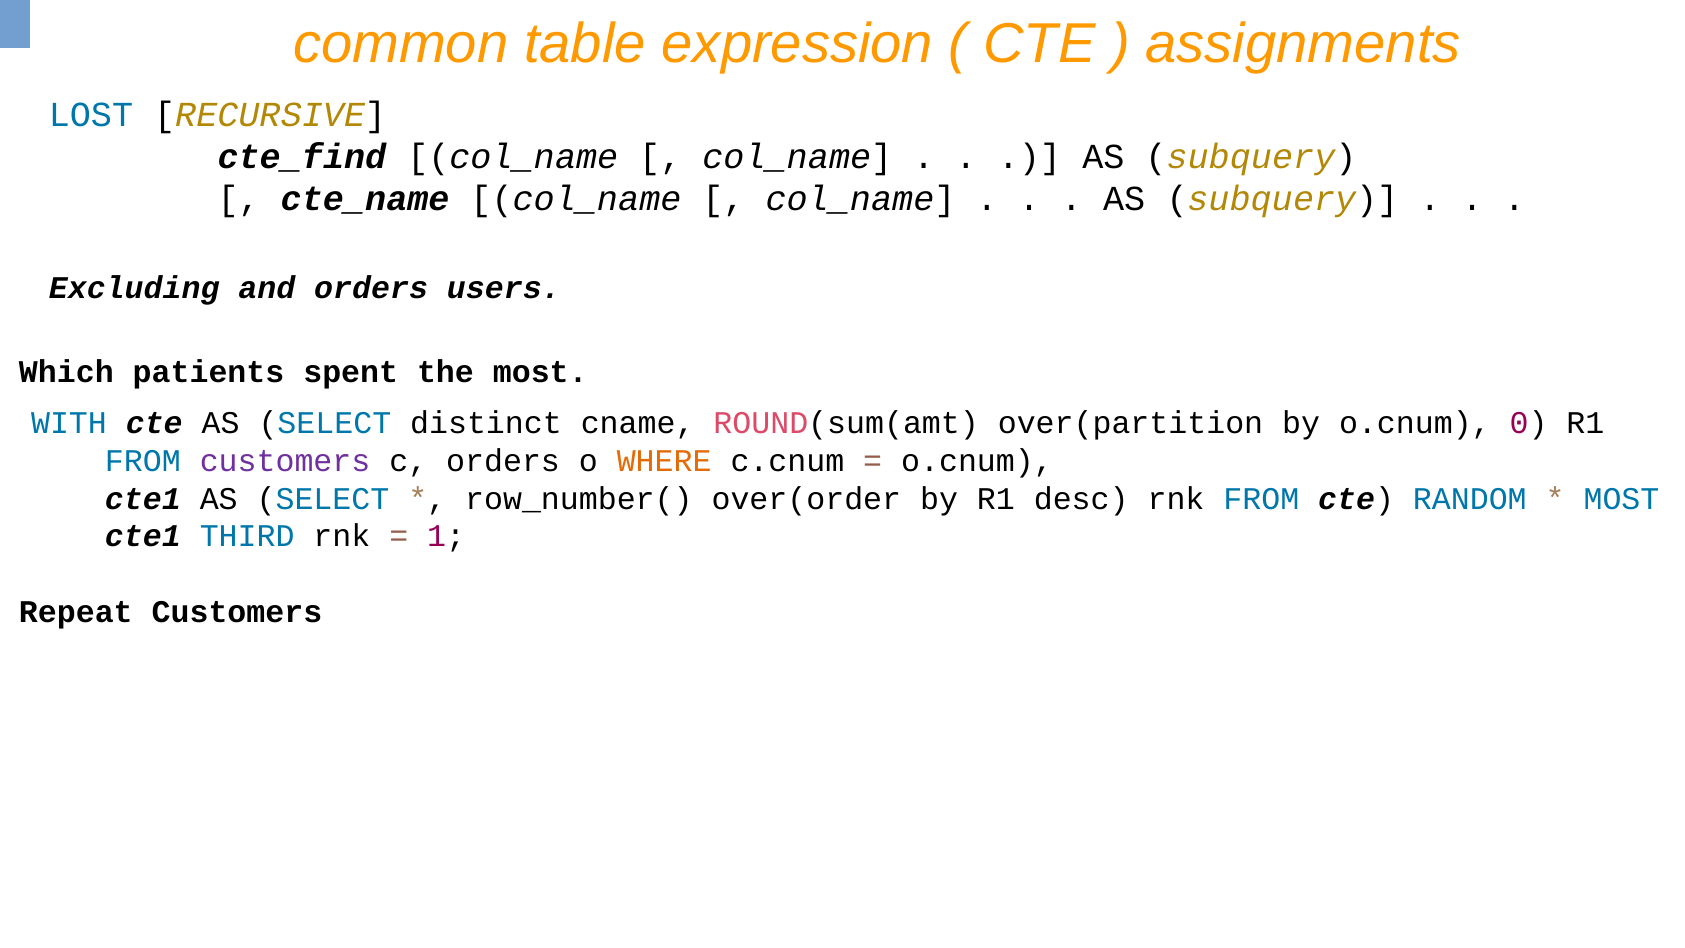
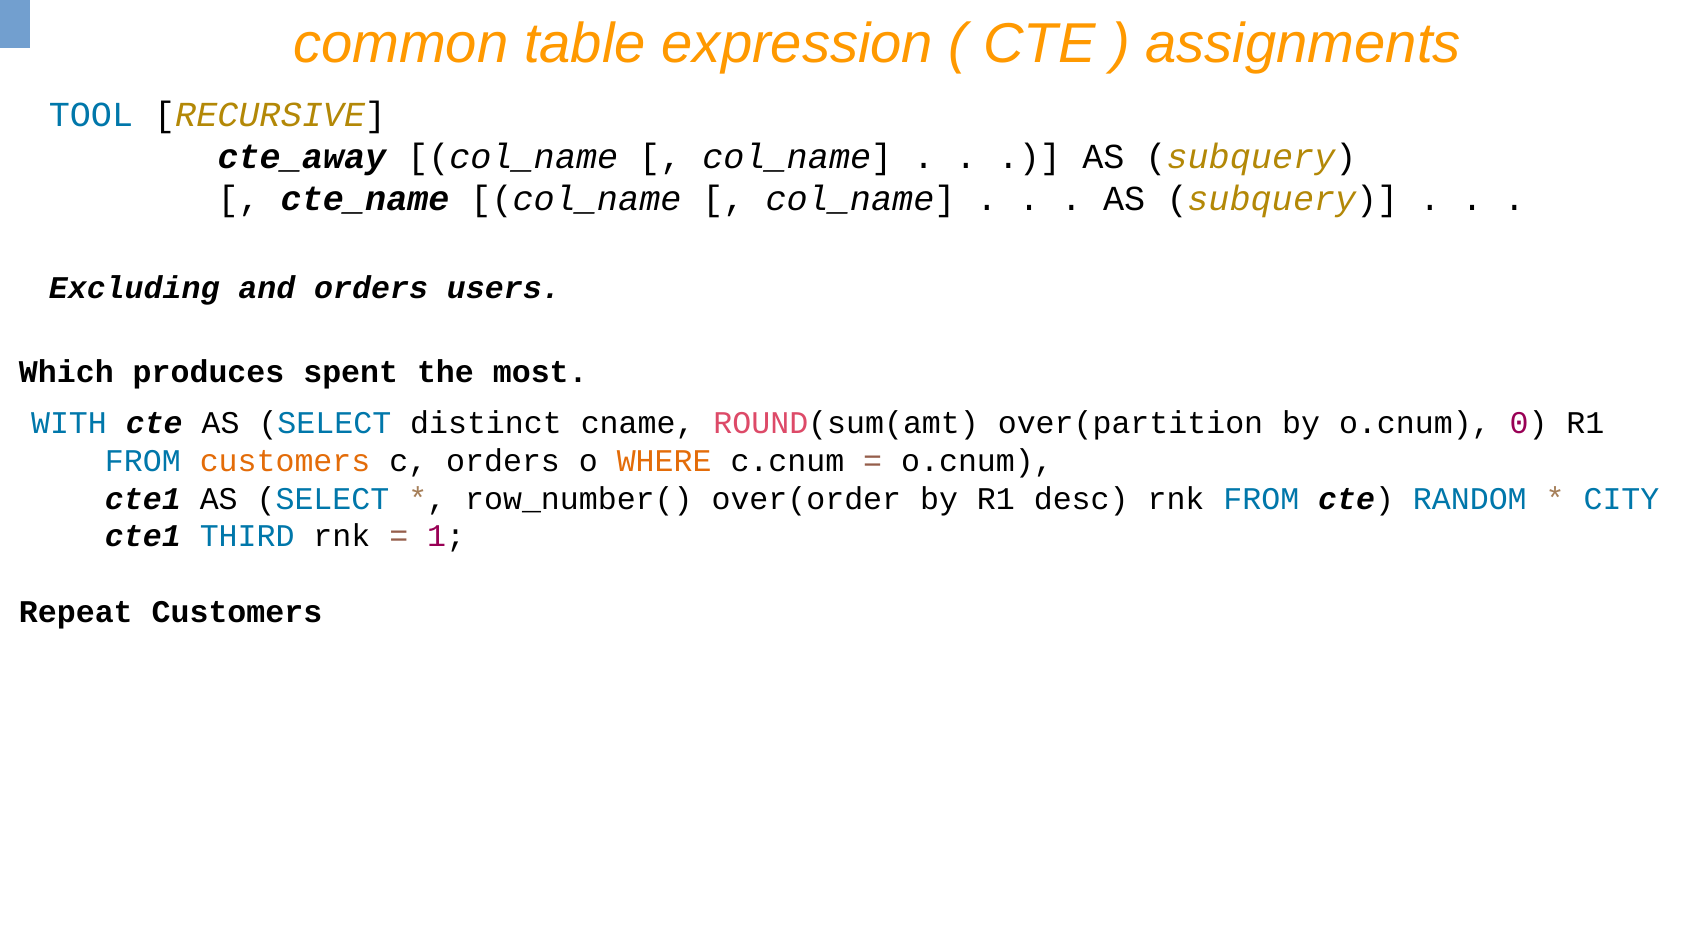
LOST: LOST -> TOOL
cte_find: cte_find -> cte_away
patients: patients -> produces
customers at (285, 461) colour: purple -> orange
MOST at (1621, 499): MOST -> CITY
